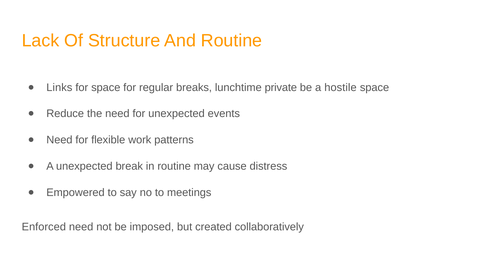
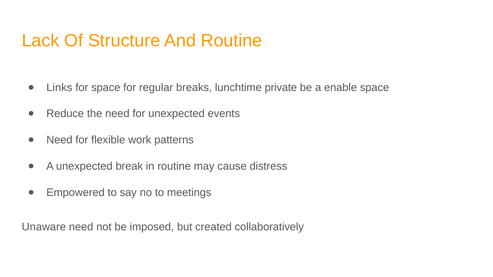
hostile: hostile -> enable
Enforced: Enforced -> Unaware
